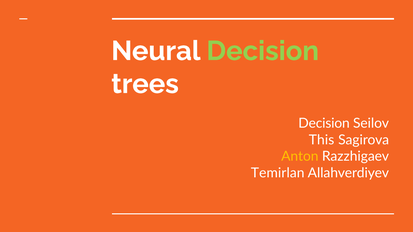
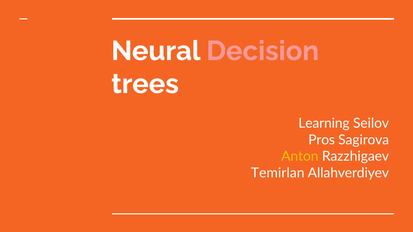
Decision at (263, 51) colour: light green -> pink
Decision at (324, 124): Decision -> Learning
This: This -> Pros
